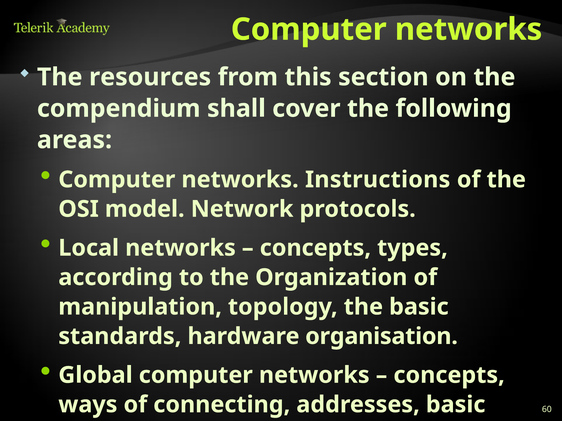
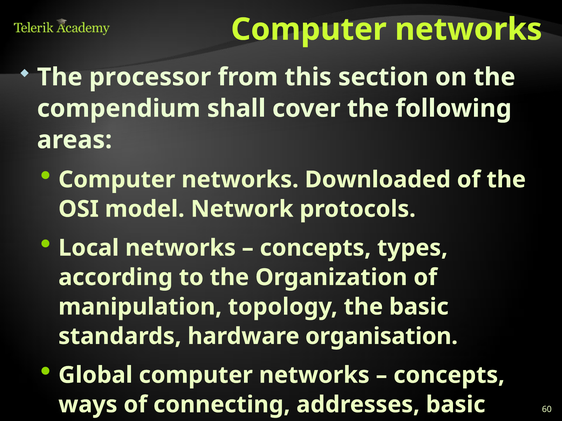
The resources: resources -> processor
Instructions: Instructions -> Downloaded
